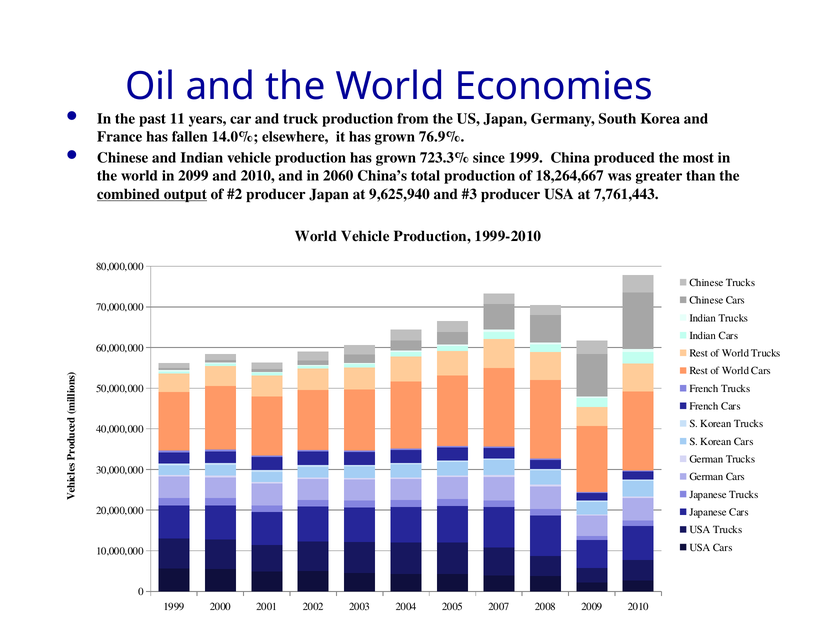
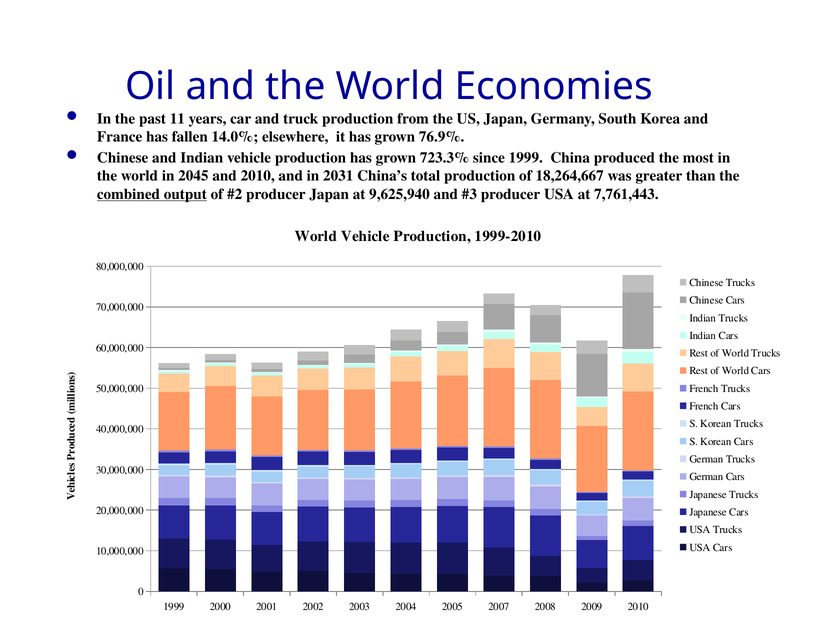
2099: 2099 -> 2045
2060: 2060 -> 2031
